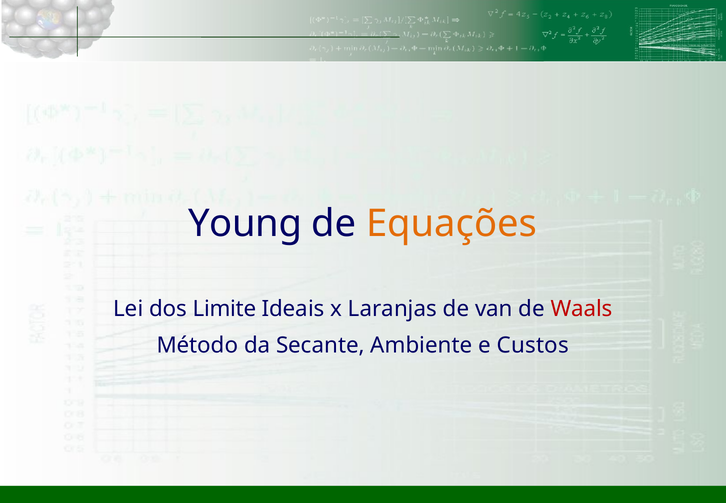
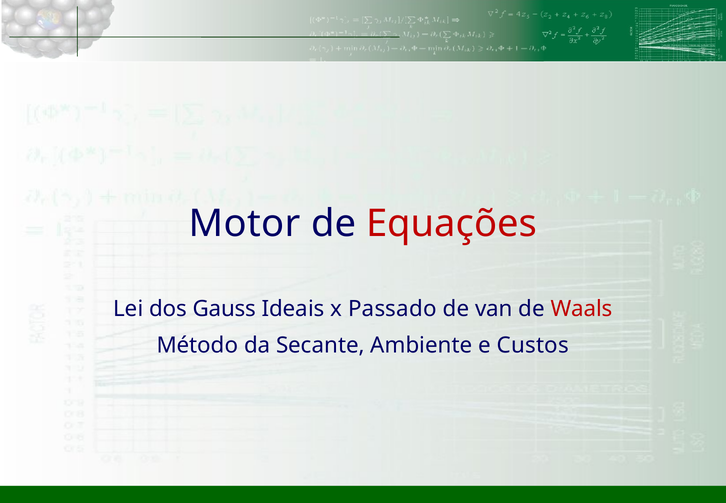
Young: Young -> Motor
Equações colour: orange -> red
Limite: Limite -> Gauss
Laranjas: Laranjas -> Passado
